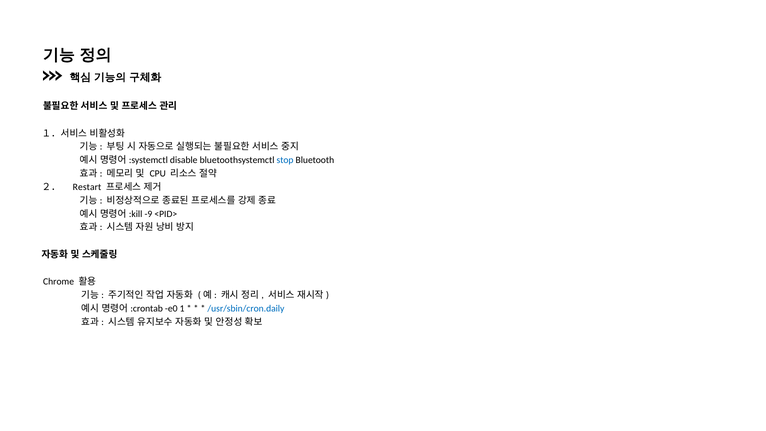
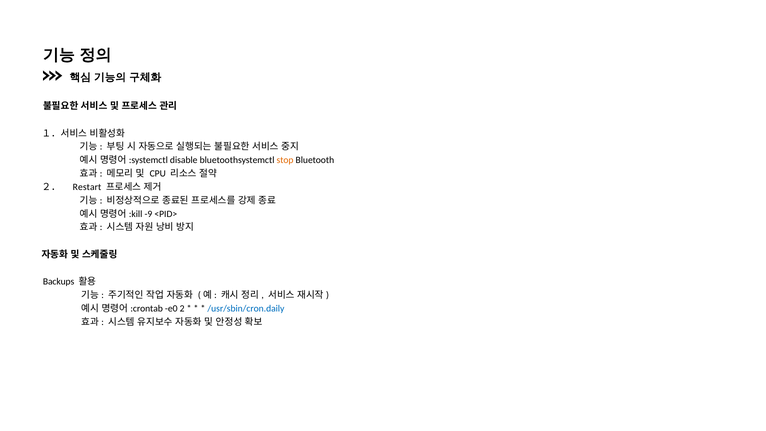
stop colour: blue -> orange
Chrome: Chrome -> Backups
1: 1 -> 2
